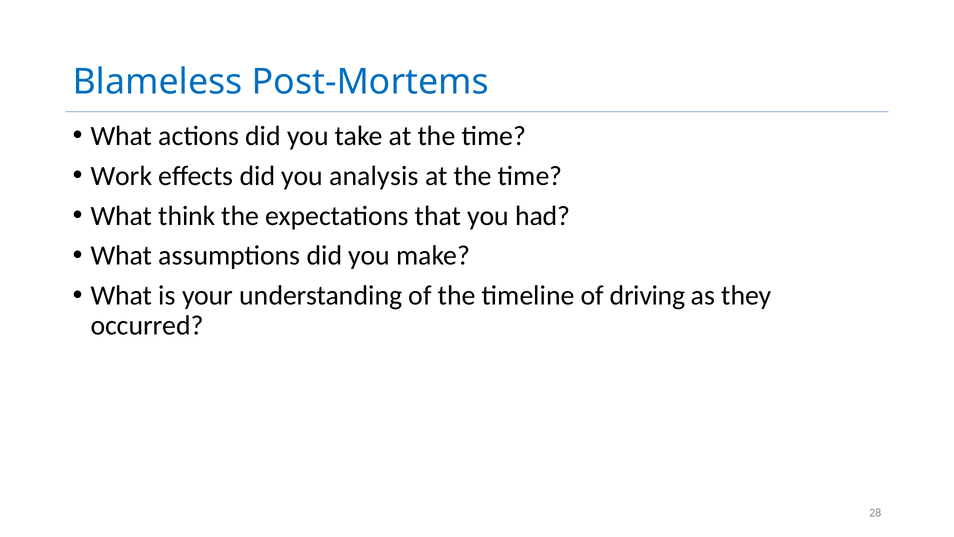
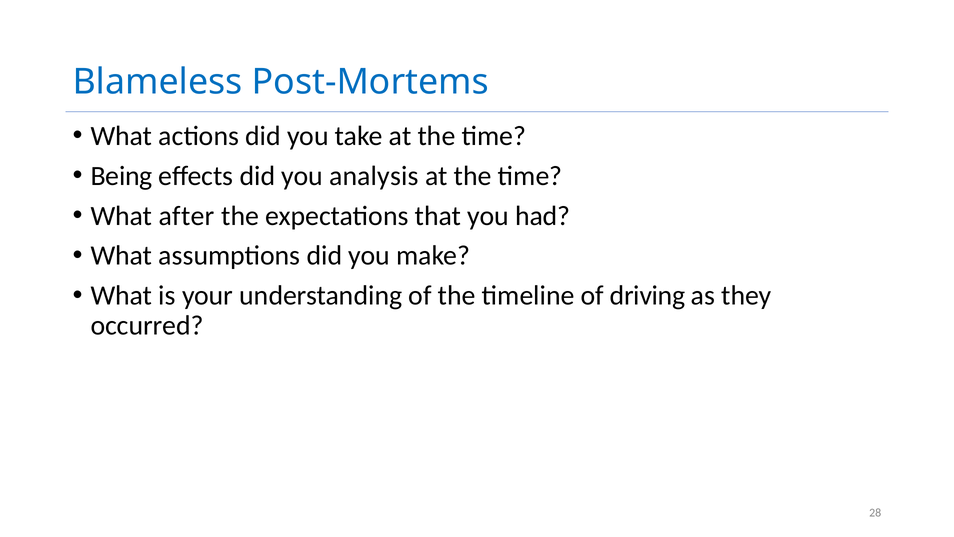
Work: Work -> Being
think: think -> after
